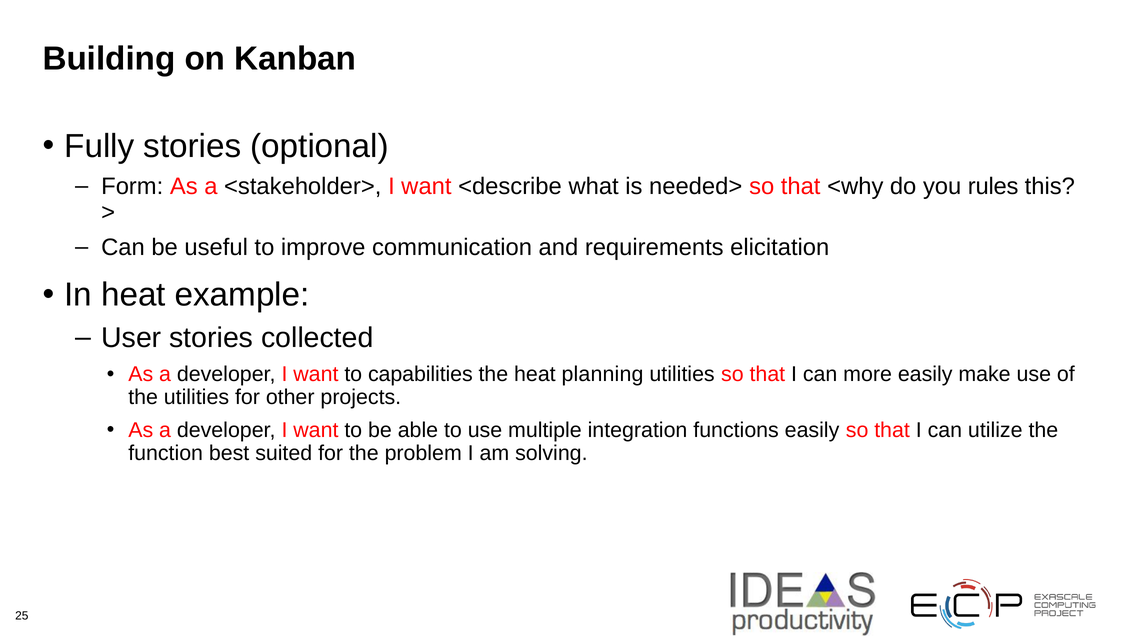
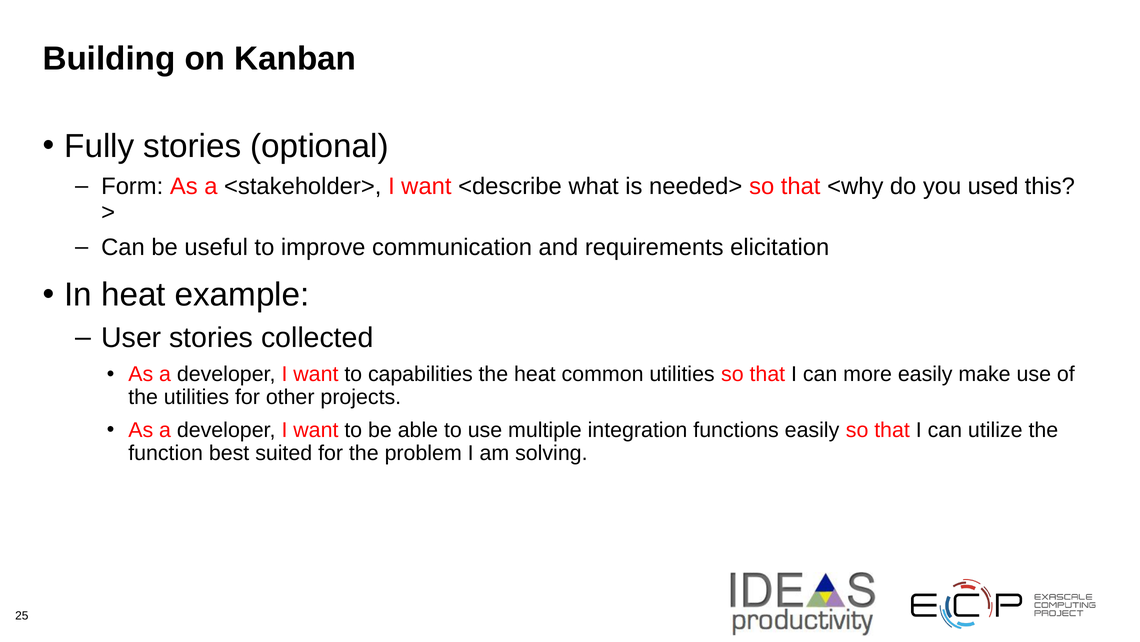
rules: rules -> used
planning: planning -> common
